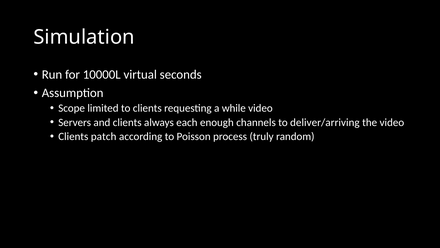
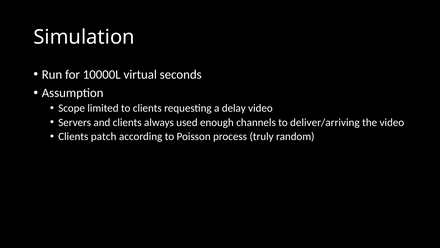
while: while -> delay
each: each -> used
